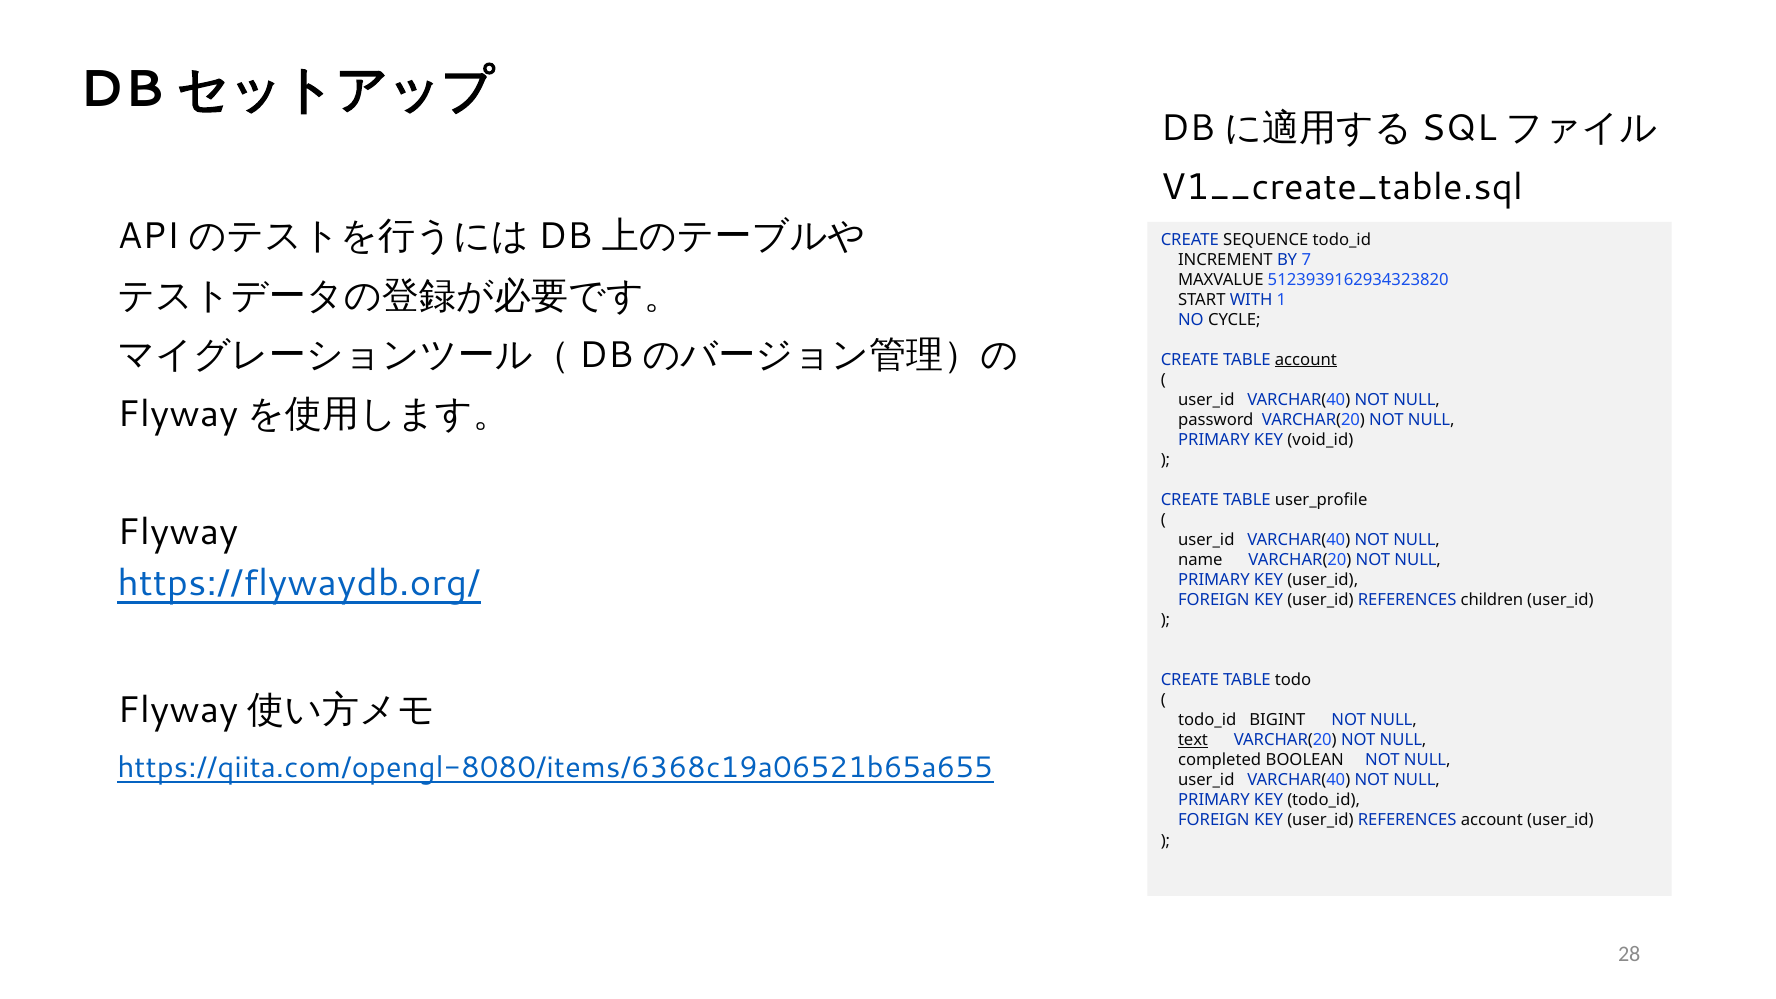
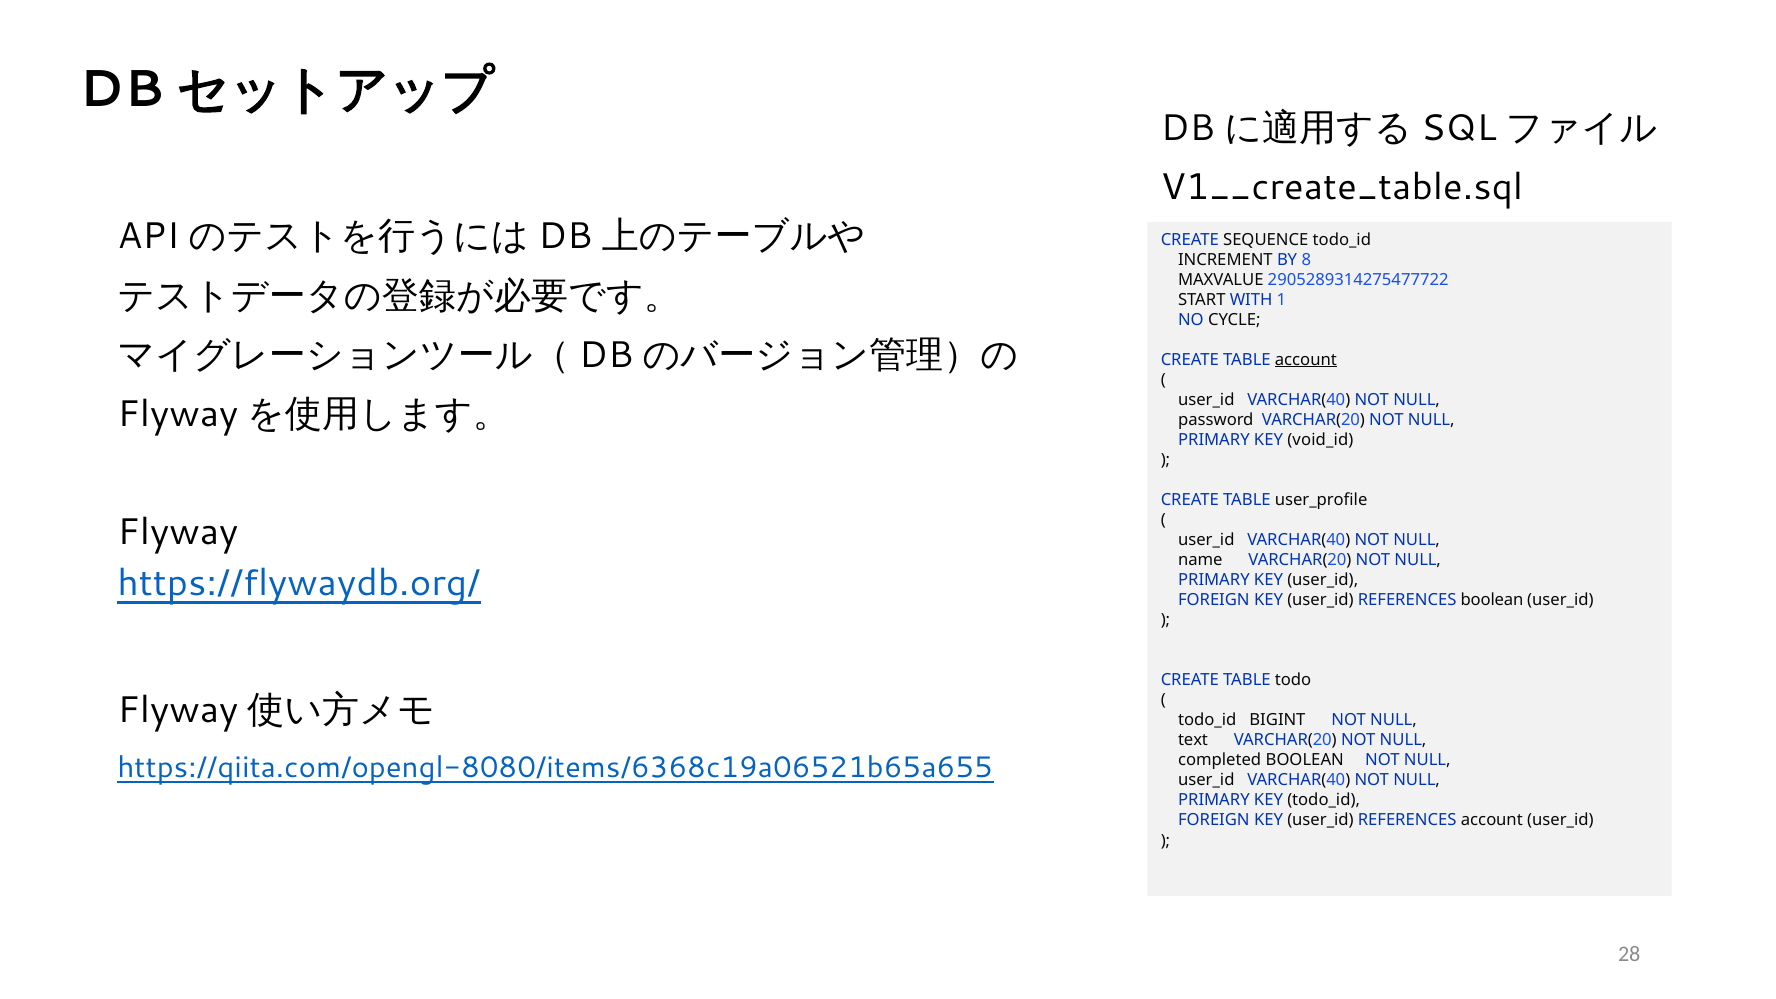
7: 7 -> 8
5123939162934323820: 5123939162934323820 -> 2905289314275477722
REFERENCES children: children -> boolean
text underline: present -> none
